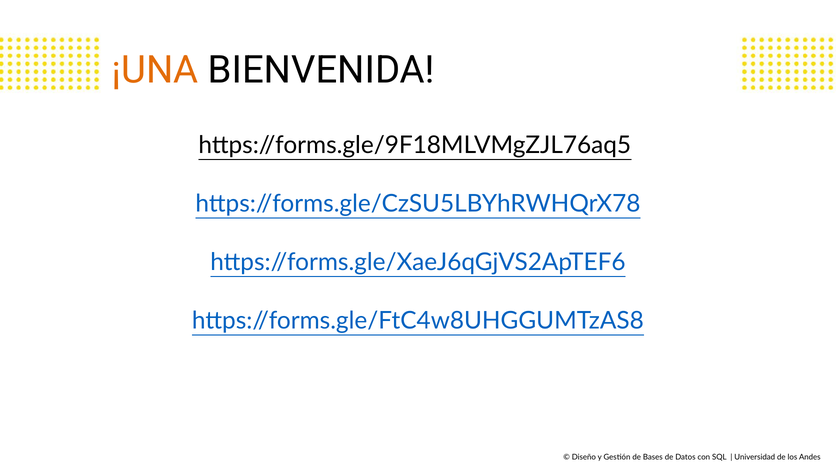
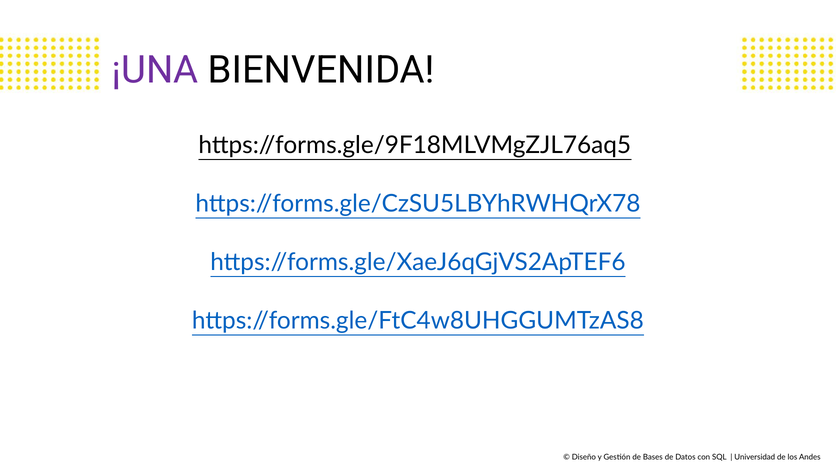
¡UNA colour: orange -> purple
